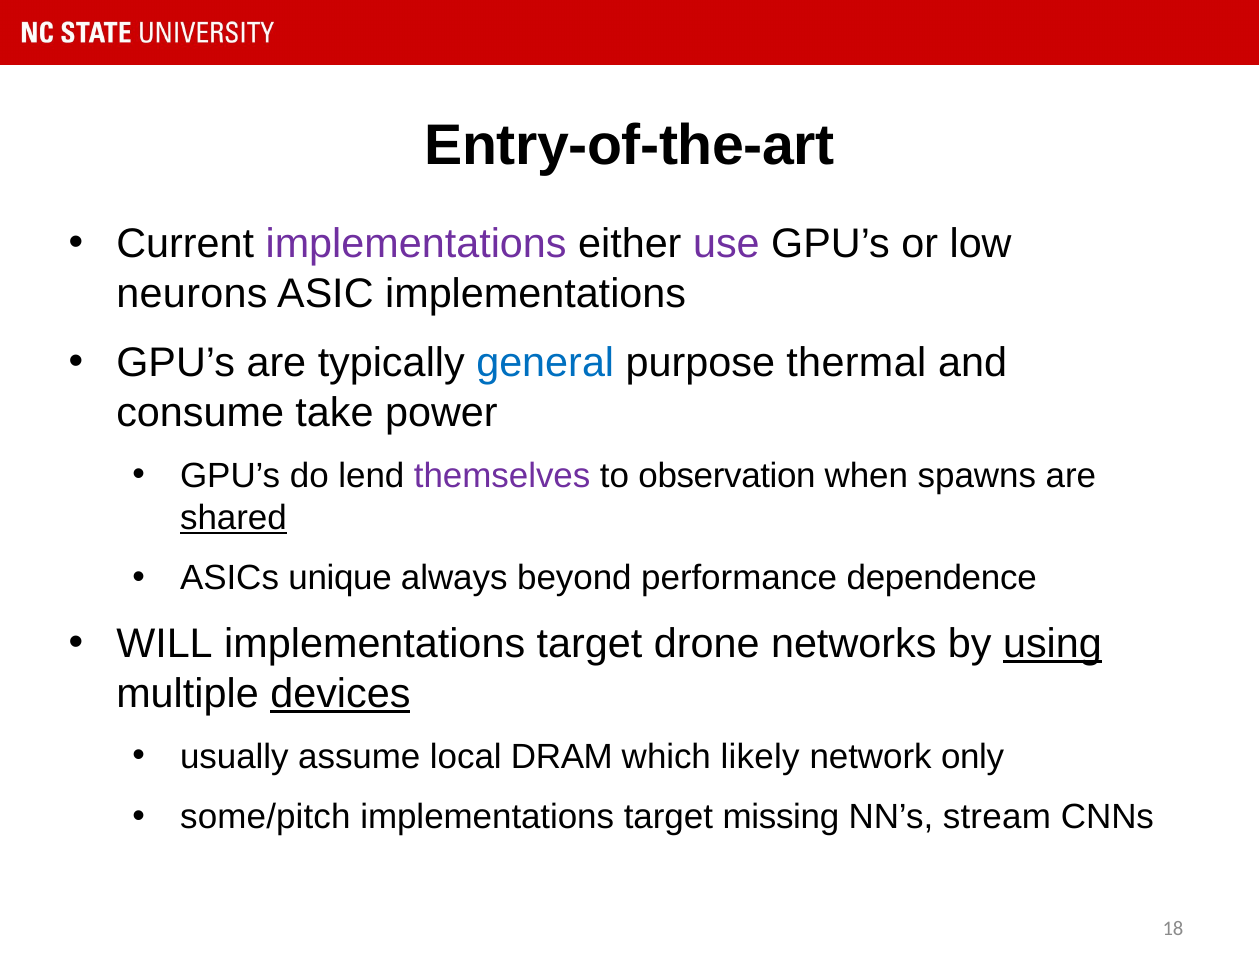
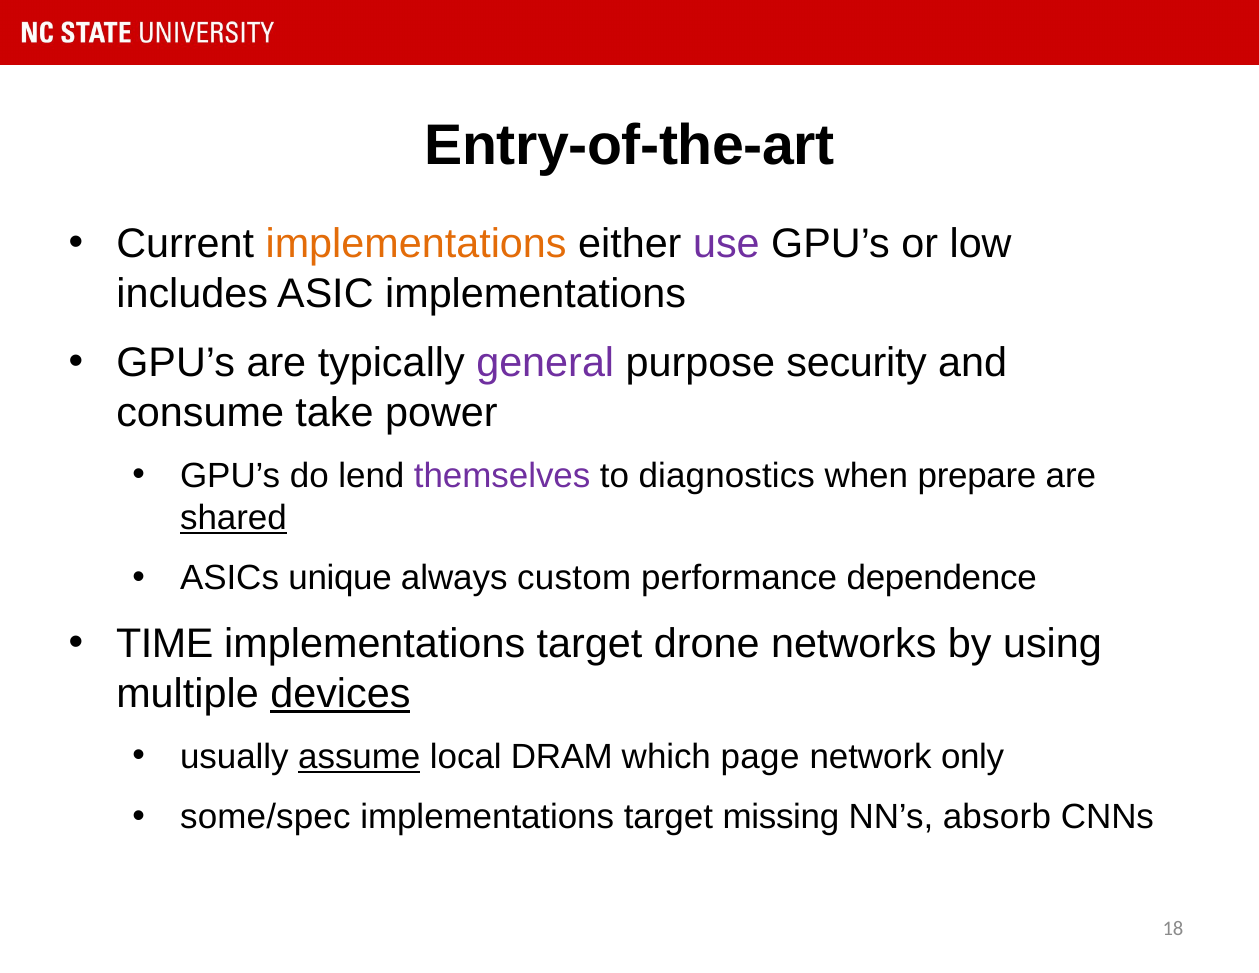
implementations at (416, 244) colour: purple -> orange
neurons: neurons -> includes
general colour: blue -> purple
thermal: thermal -> security
observation: observation -> diagnostics
spawns: spawns -> prepare
beyond: beyond -> custom
WILL: WILL -> TIME
using underline: present -> none
assume underline: none -> present
likely: likely -> page
some/pitch: some/pitch -> some/spec
stream: stream -> absorb
